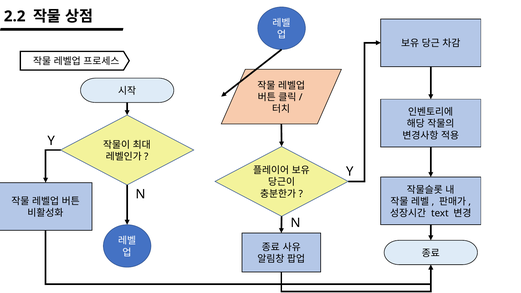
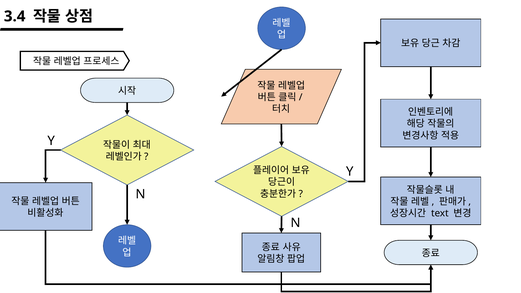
2.2: 2.2 -> 3.4
